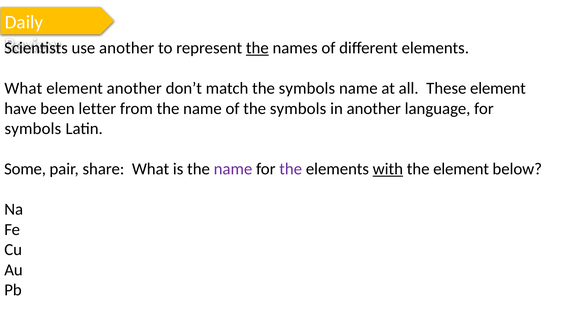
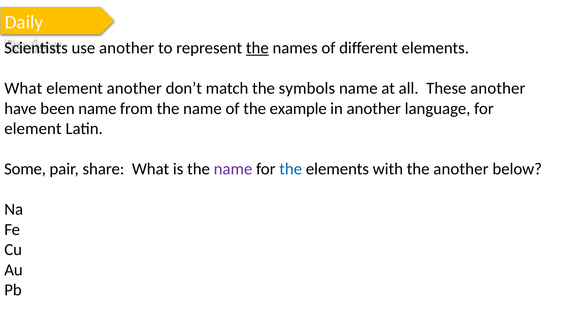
These element: element -> another
been letter: letter -> name
of the symbols: symbols -> example
symbols at (33, 129): symbols -> element
the at (291, 169) colour: purple -> blue
with underline: present -> none
the element: element -> another
